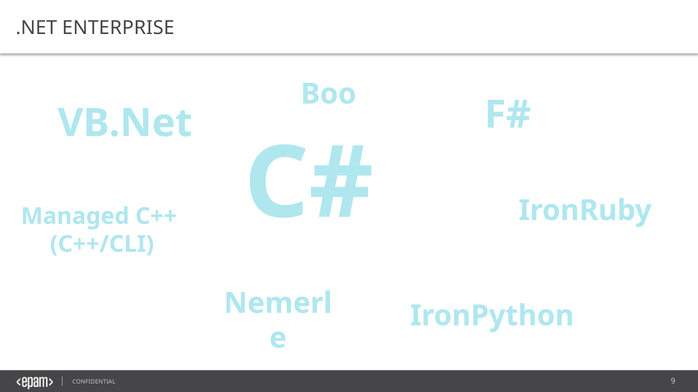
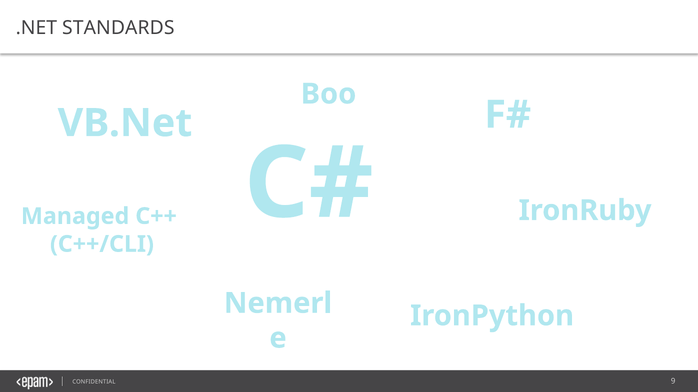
ENTERPRISE: ENTERPRISE -> STANDARDS
